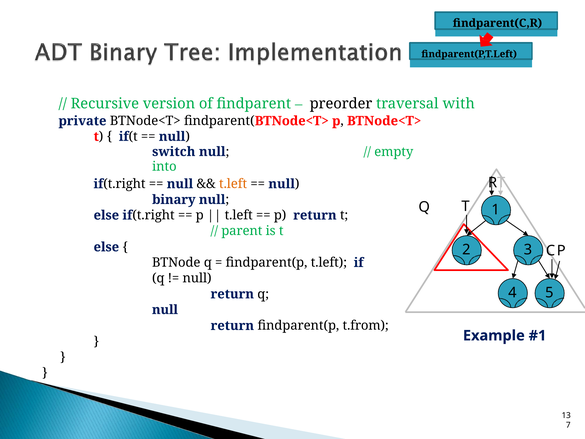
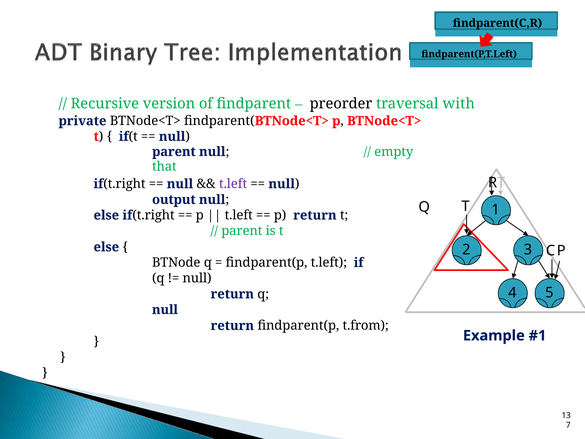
switch at (174, 152): switch -> parent
into: into -> that
t.left at (233, 184) colour: orange -> purple
binary: binary -> output
